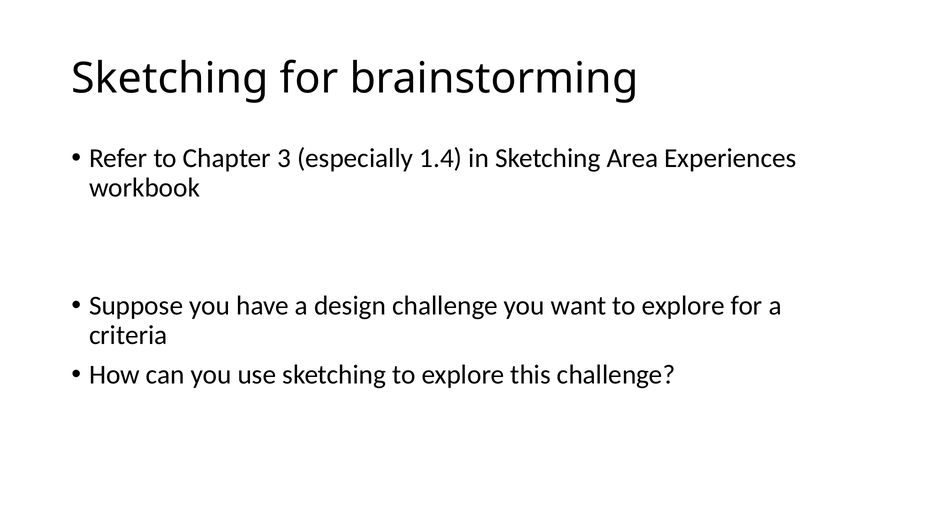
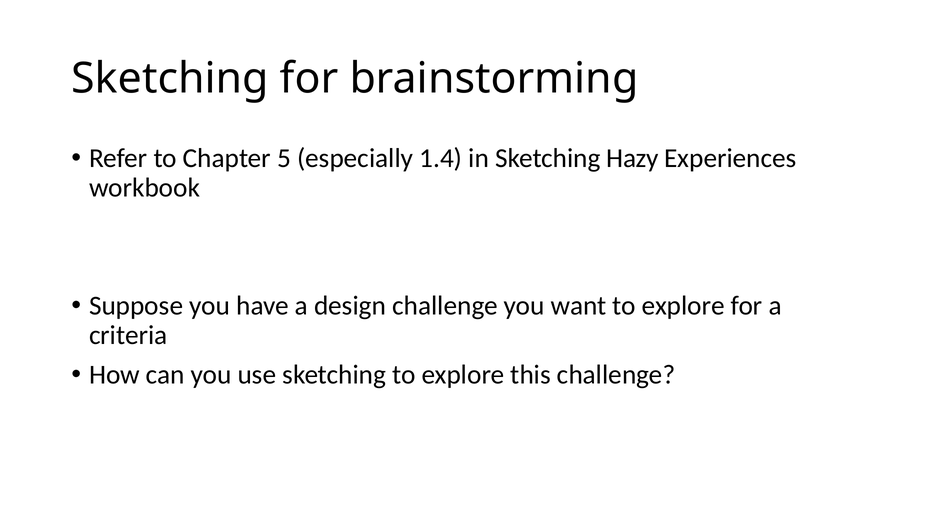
3: 3 -> 5
Area: Area -> Hazy
